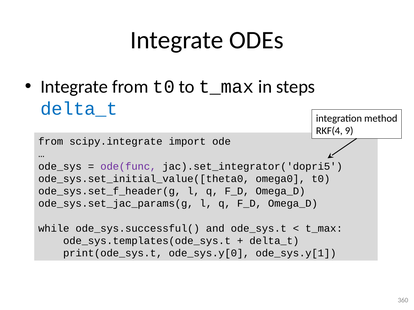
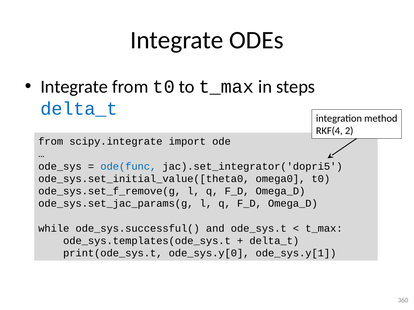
9: 9 -> 2
ode(func colour: purple -> blue
ode_sys.set_f_header(g: ode_sys.set_f_header(g -> ode_sys.set_f_remove(g
